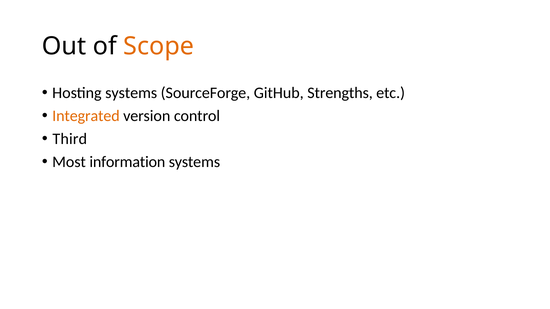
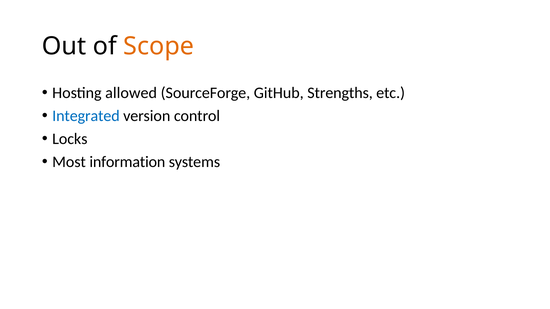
Hosting systems: systems -> allowed
Integrated colour: orange -> blue
Third: Third -> Locks
